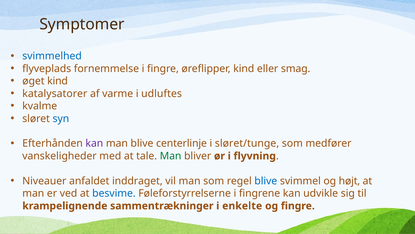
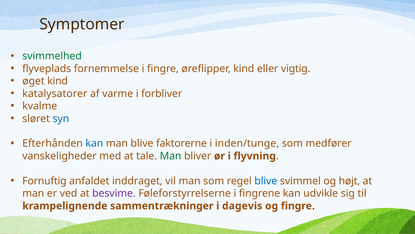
svimmelhed colour: blue -> green
smag: smag -> vigtig
udluftes: udluftes -> forbliver
kan at (94, 143) colour: purple -> blue
centerlinje: centerlinje -> faktorerne
sløret/tunge: sløret/tunge -> inden/tunge
Niveauer: Niveauer -> Fornuftig
besvime colour: blue -> purple
enkelte: enkelte -> dagevis
